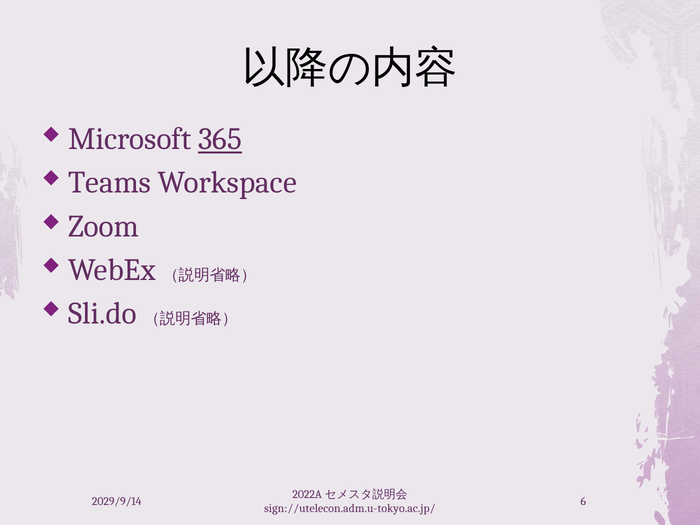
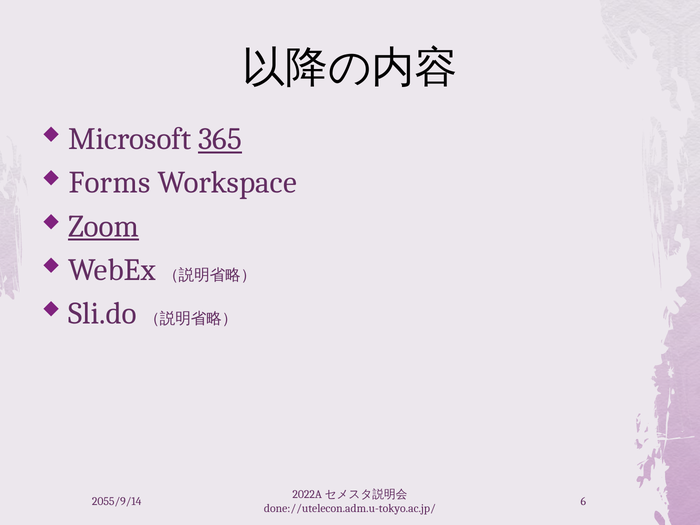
Teams: Teams -> Forms
Zoom underline: none -> present
2029/9/14: 2029/9/14 -> 2055/9/14
sign://utelecon.adm.u-tokyo.ac.jp/: sign://utelecon.adm.u-tokyo.ac.jp/ -> done://utelecon.adm.u-tokyo.ac.jp/
